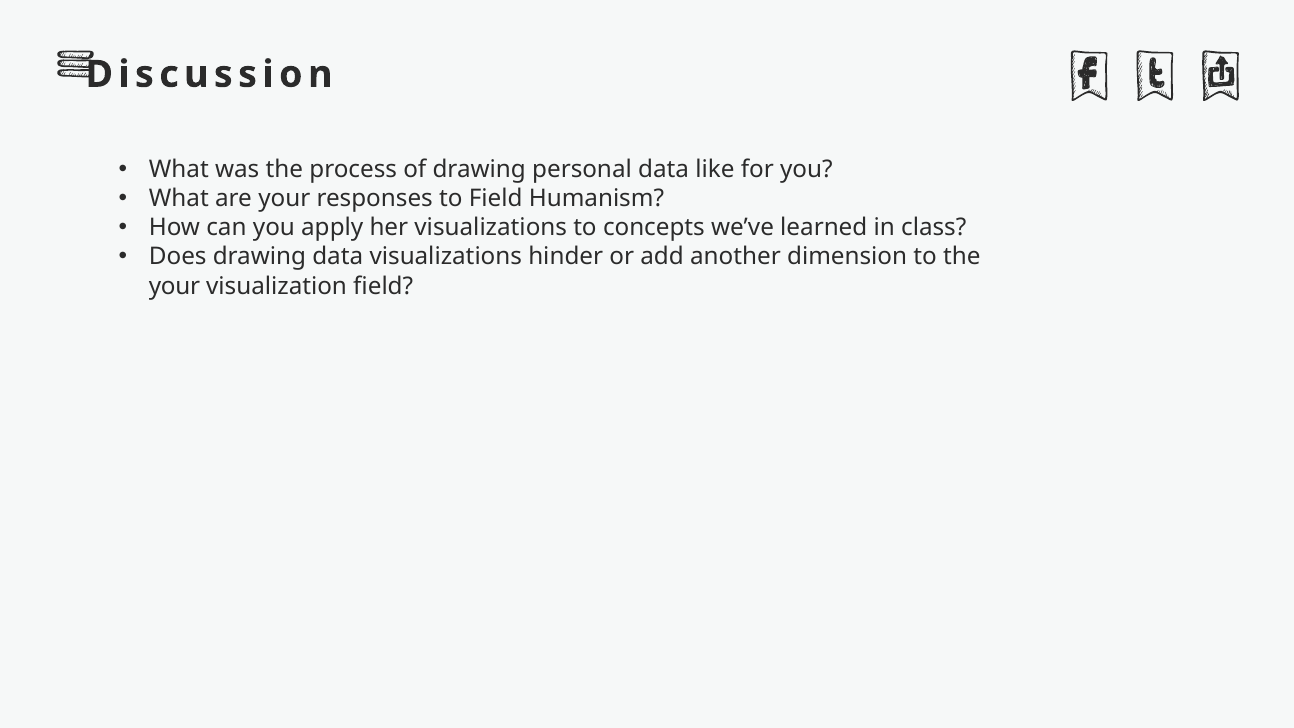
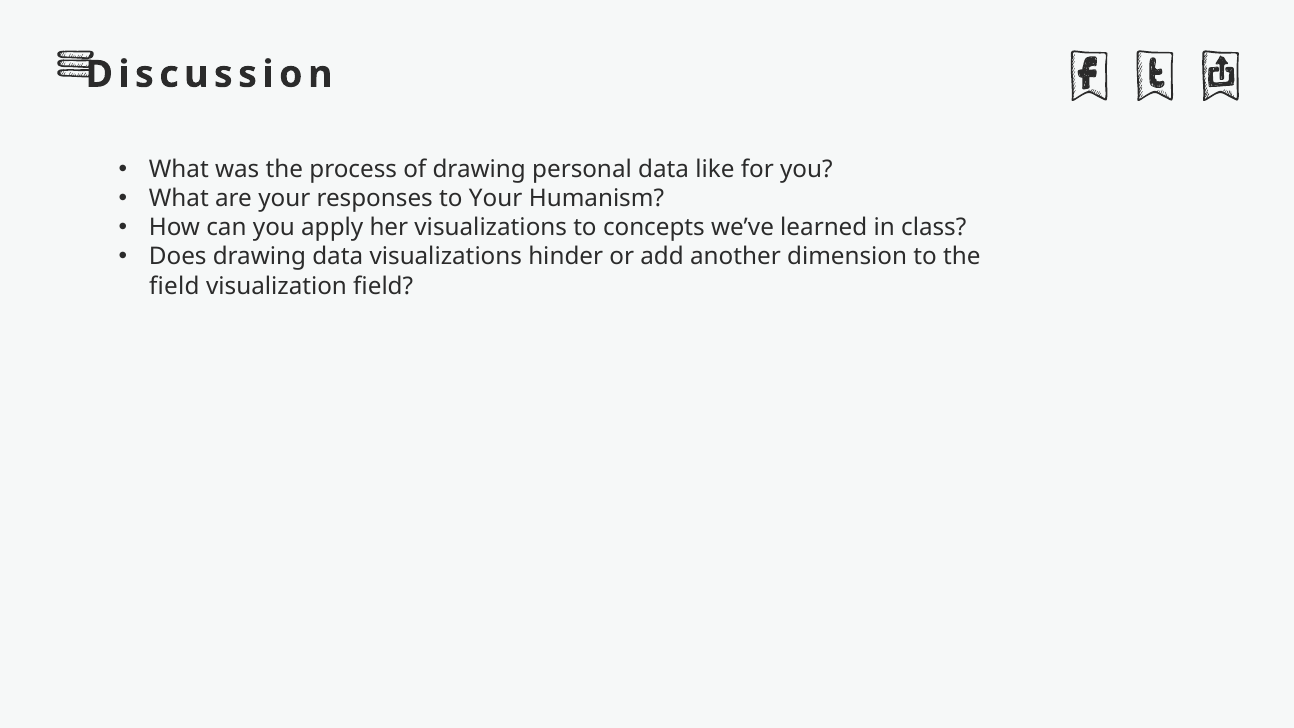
to Field: Field -> Your
your at (174, 286): your -> field
